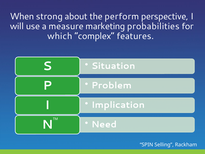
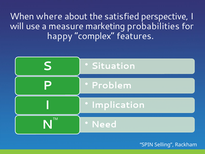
strong: strong -> where
perform: perform -> satisfied
which: which -> happy
